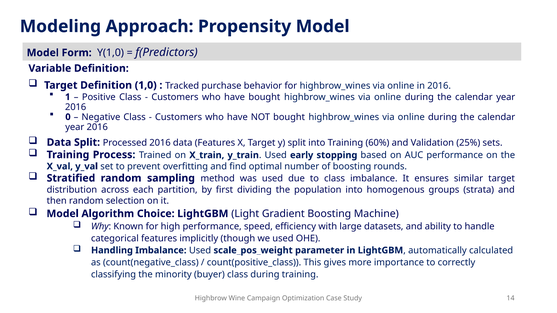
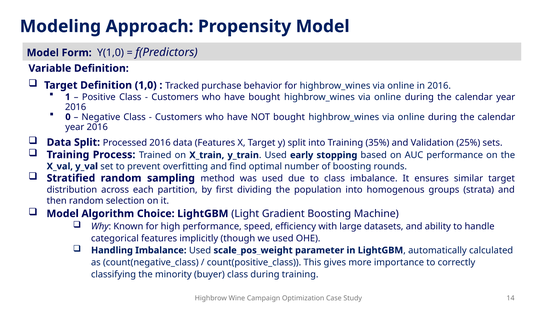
60%: 60% -> 35%
